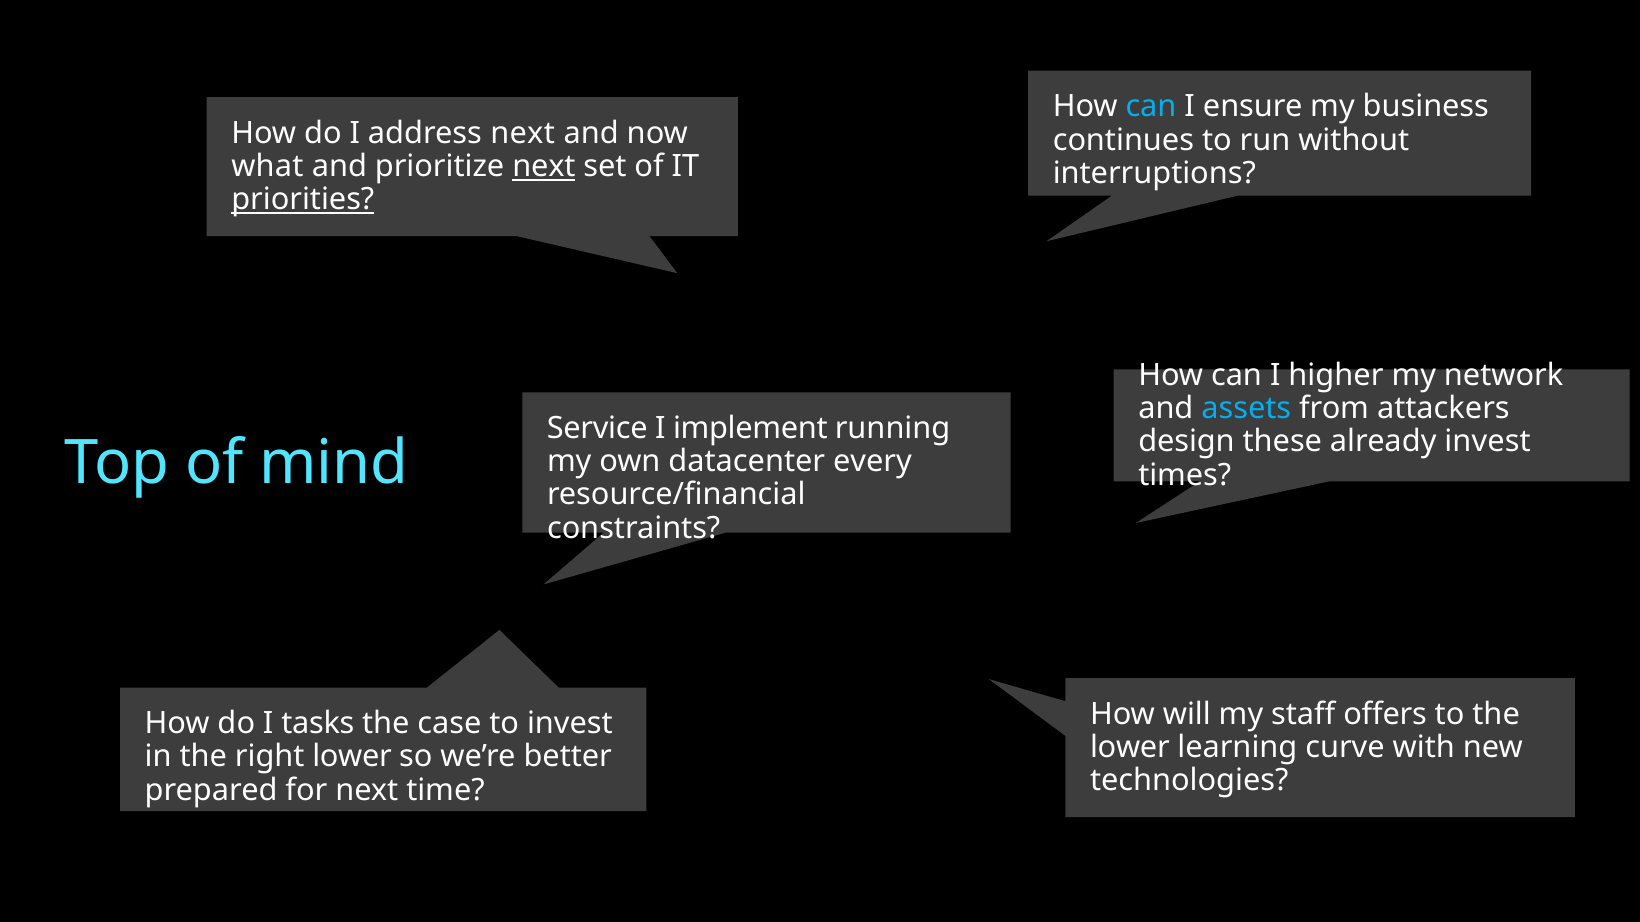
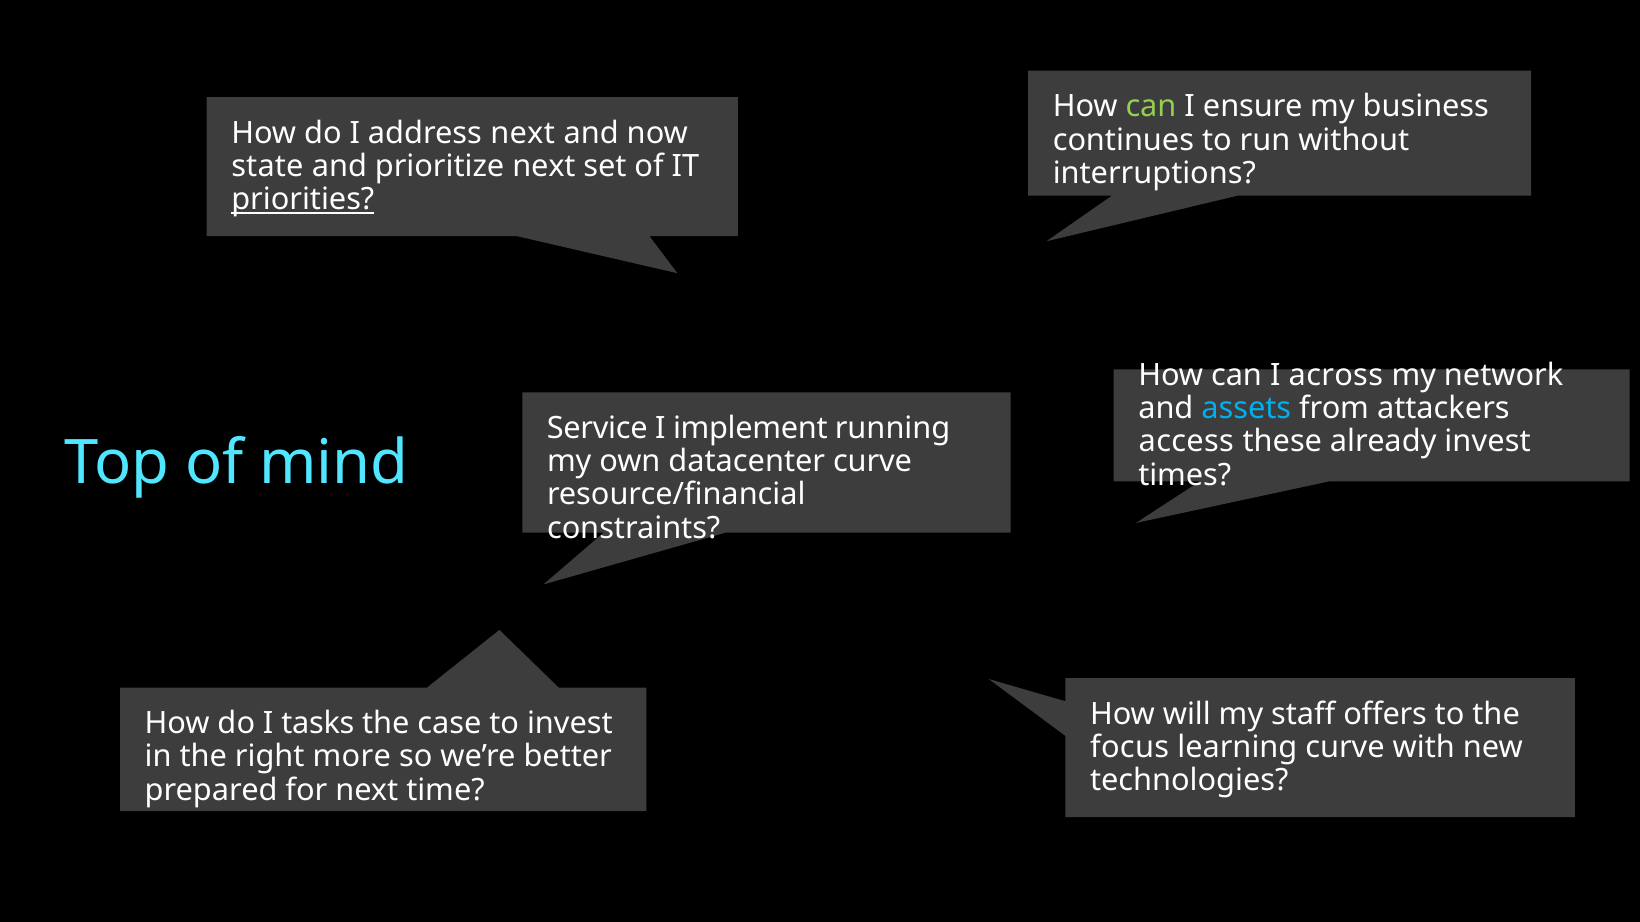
can at (1151, 107) colour: light blue -> light green
what: what -> state
next at (544, 167) underline: present -> none
higher: higher -> across
design: design -> access
datacenter every: every -> curve
lower at (1130, 748): lower -> focus
right lower: lower -> more
